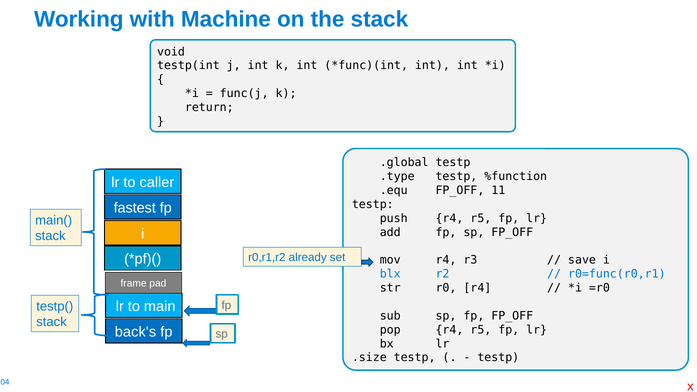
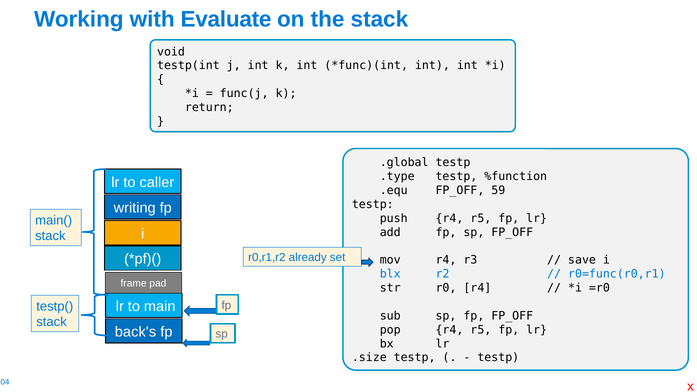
Machine: Machine -> Evaluate
11: 11 -> 59
fastest: fastest -> writing
